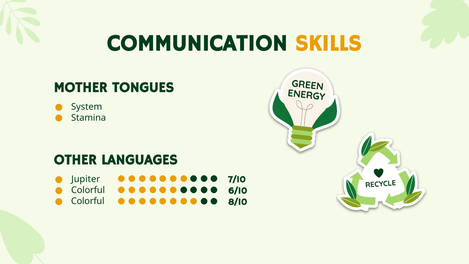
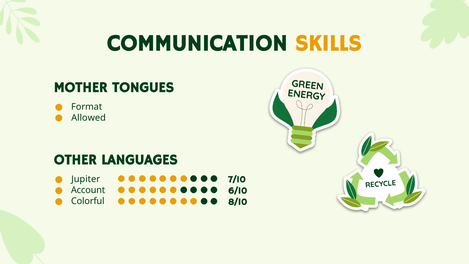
System: System -> Format
Stamina: Stamina -> Allowed
Colorful at (88, 190): Colorful -> Account
